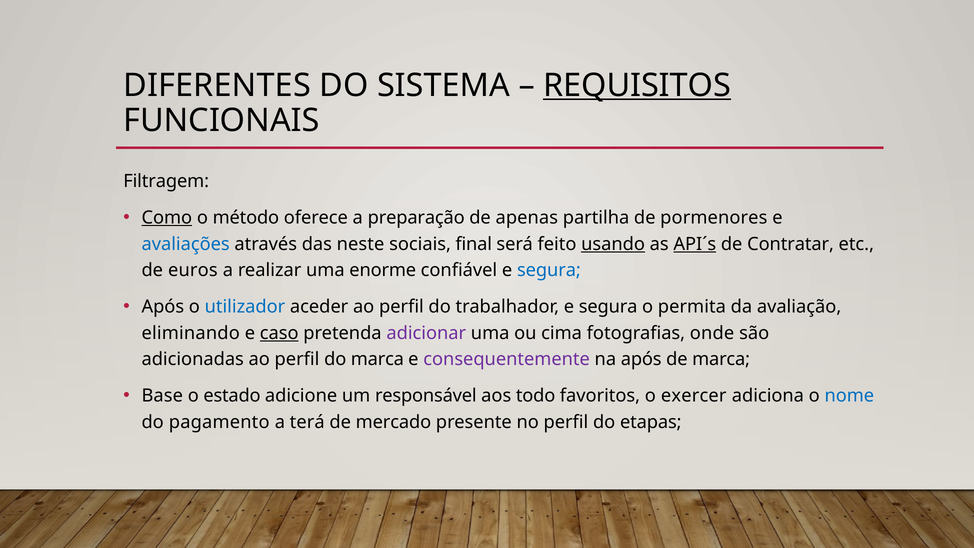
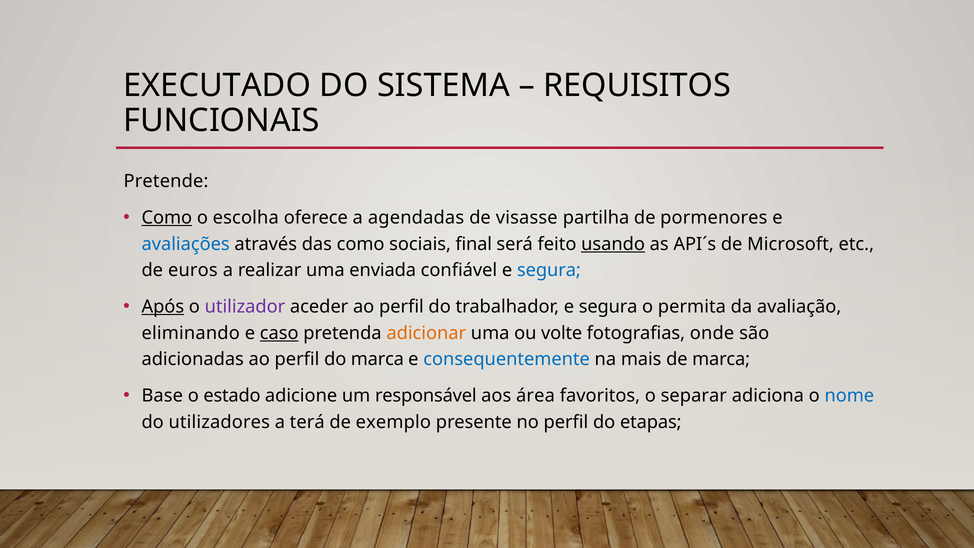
DIFERENTES: DIFERENTES -> EXECUTADO
REQUISITOS underline: present -> none
Filtragem: Filtragem -> Pretende
método: método -> escolha
preparação: preparação -> agendadas
apenas: apenas -> visasse
das neste: neste -> como
API´s underline: present -> none
Contratar: Contratar -> Microsoft
enorme: enorme -> enviada
Após at (163, 307) underline: none -> present
utilizador colour: blue -> purple
adicionar colour: purple -> orange
cima: cima -> volte
consequentemente colour: purple -> blue
na após: após -> mais
todo: todo -> área
exercer: exercer -> separar
pagamento: pagamento -> utilizadores
mercado: mercado -> exemplo
